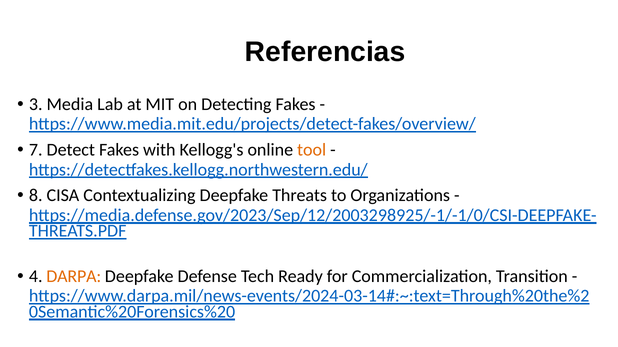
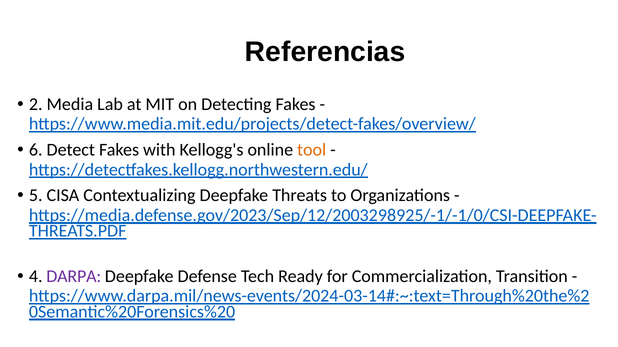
3: 3 -> 2
7: 7 -> 6
8: 8 -> 5
DARPA colour: orange -> purple
